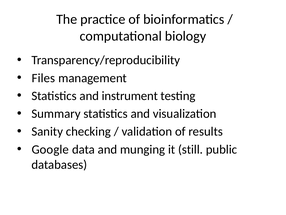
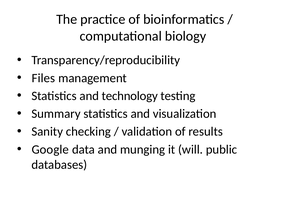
instrument: instrument -> technology
still: still -> will
